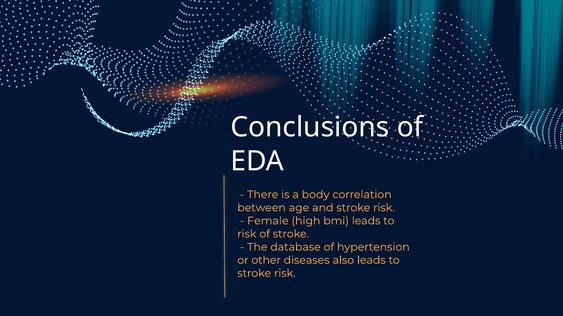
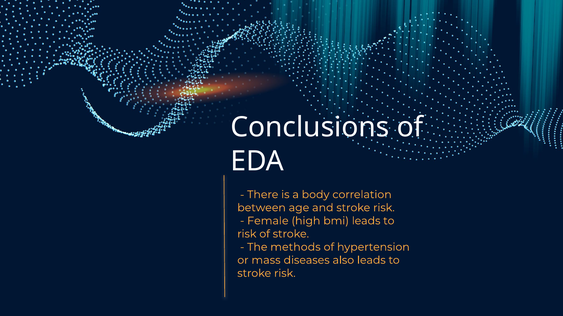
database: database -> methods
other: other -> mass
